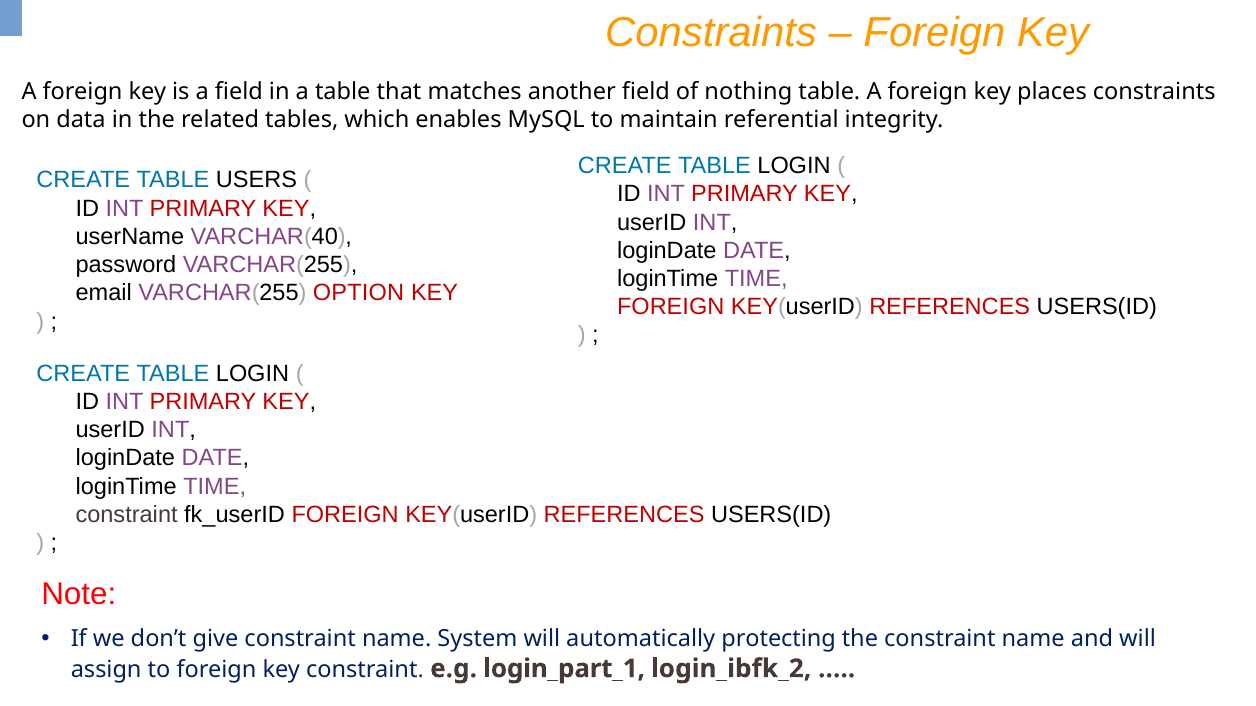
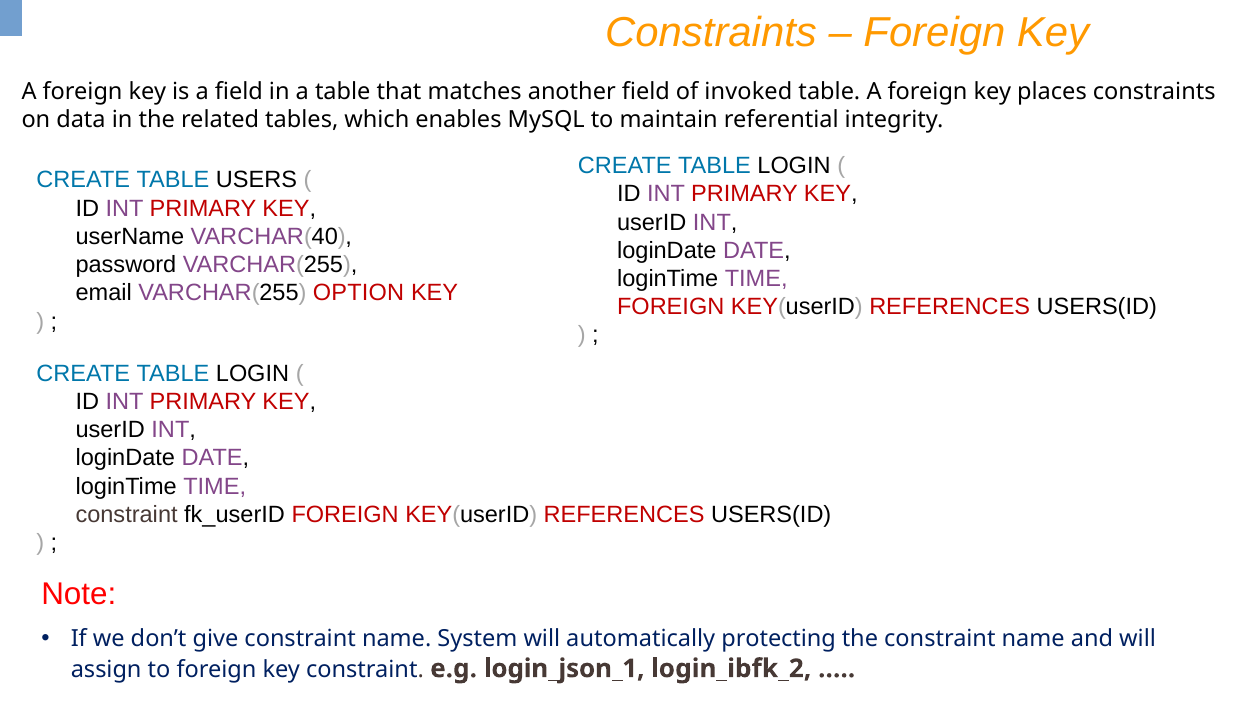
nothing: nothing -> invoked
login_part_1: login_part_1 -> login_json_1
